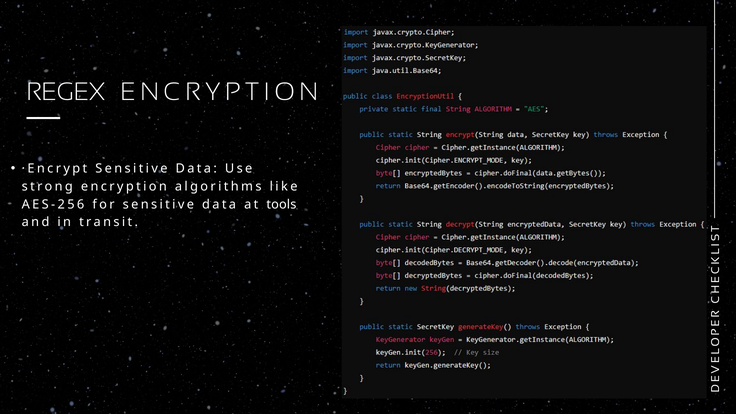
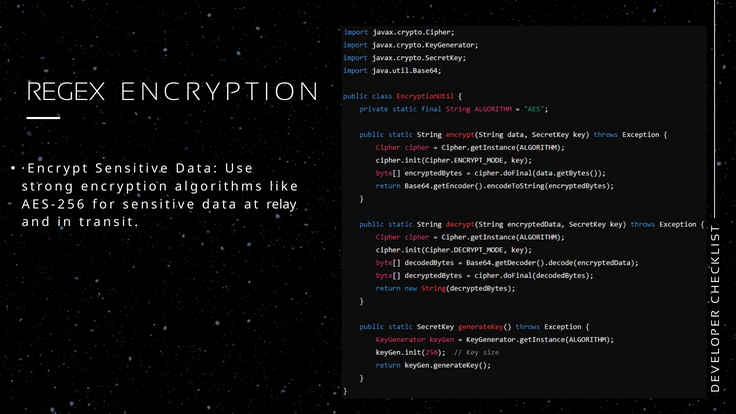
tools: tools -> relay
